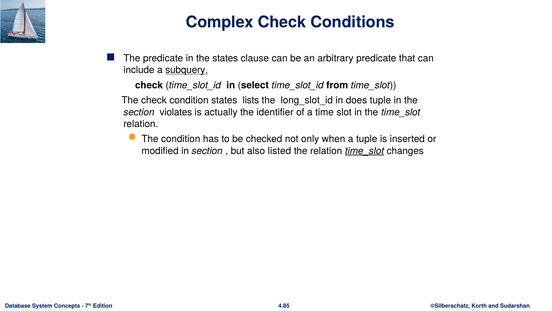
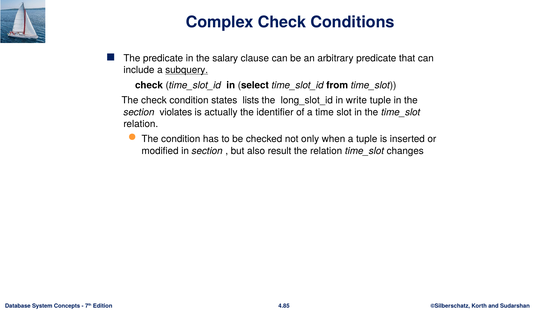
the states: states -> salary
does: does -> write
listed: listed -> result
time_slot at (364, 151) underline: present -> none
